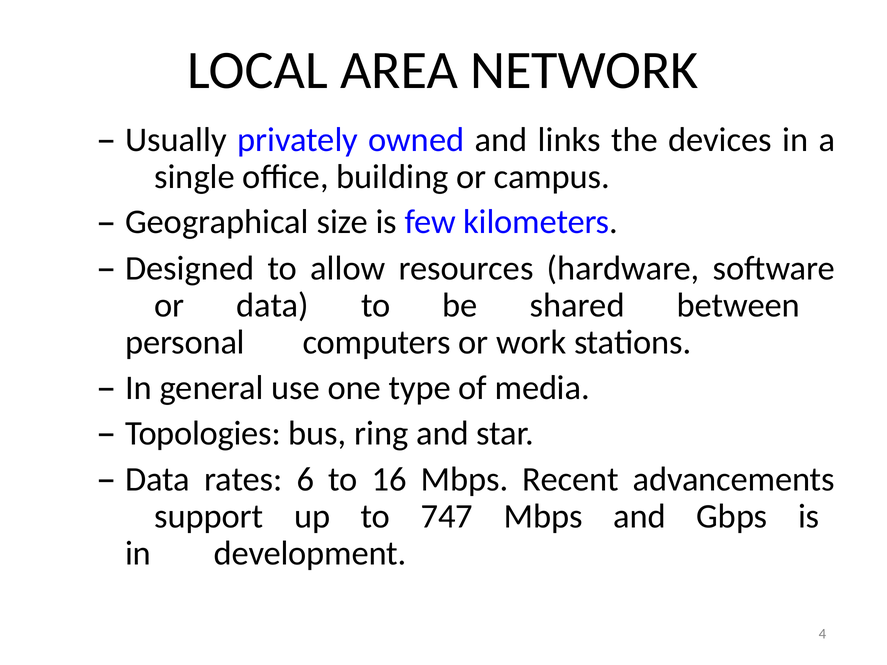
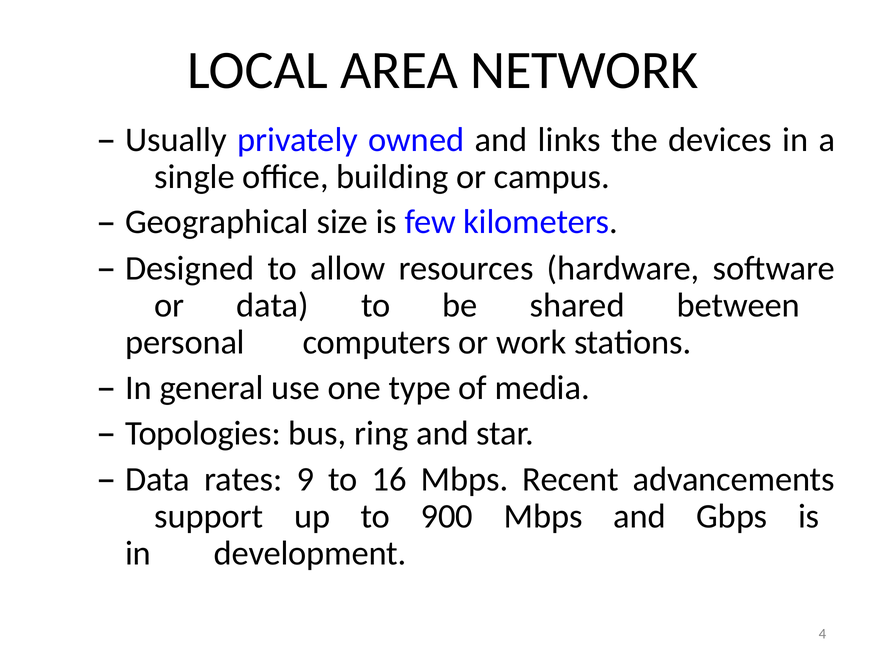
6: 6 -> 9
747: 747 -> 900
